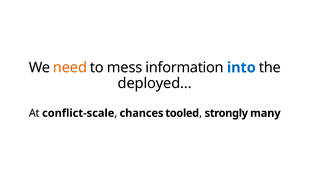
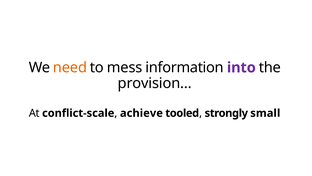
into colour: blue -> purple
deployed…: deployed… -> provision…
chances: chances -> achieve
many: many -> small
